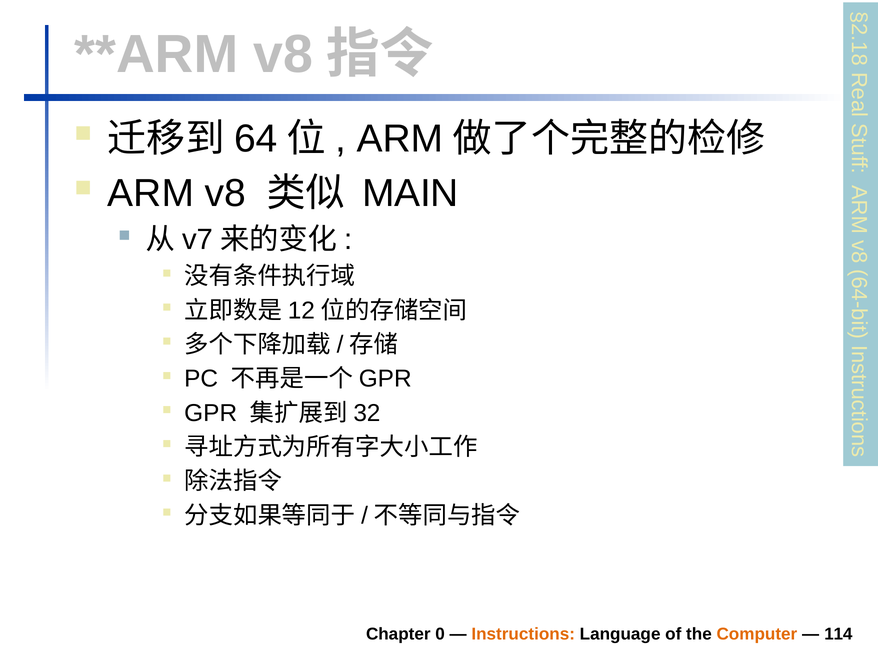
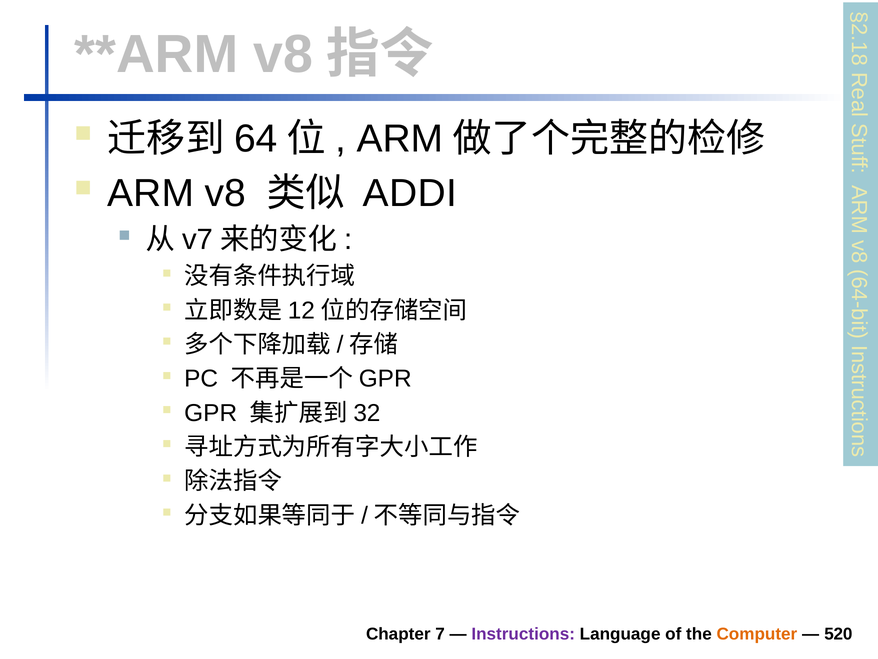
MAIN: MAIN -> ADDI
0: 0 -> 7
Instructions colour: orange -> purple
114: 114 -> 520
